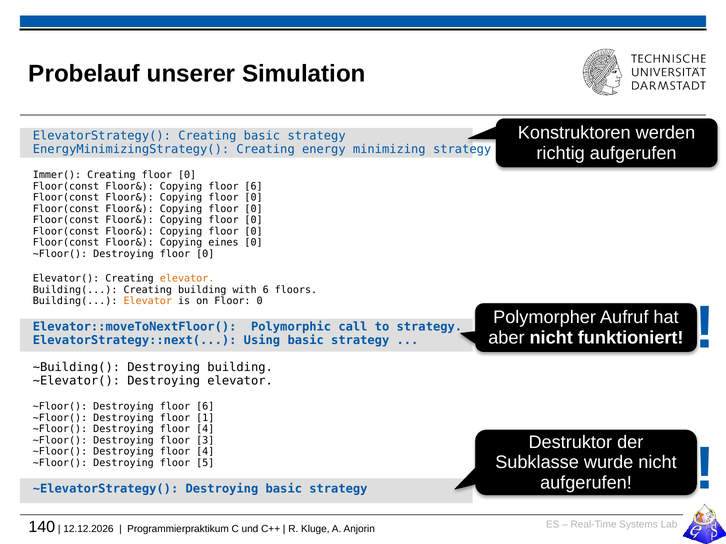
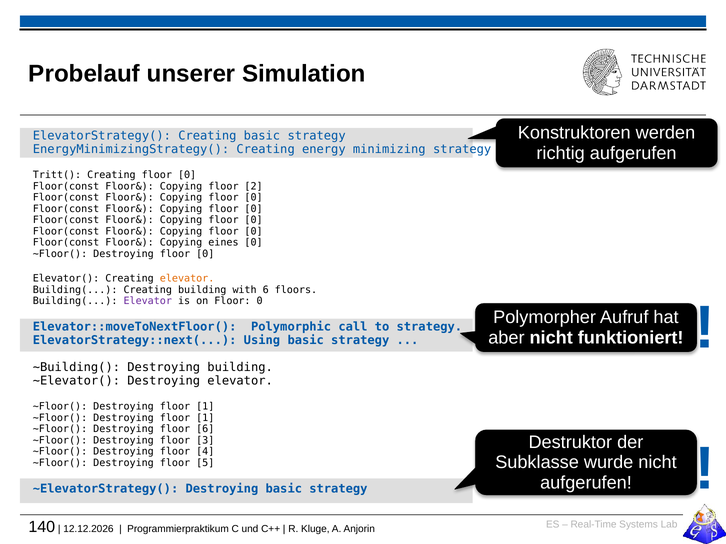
Immer(: Immer( -> Tritt(
Copying floor 6: 6 -> 2
Elevator at (148, 301) colour: orange -> purple
6 at (205, 407): 6 -> 1
4 at (205, 430): 4 -> 6
